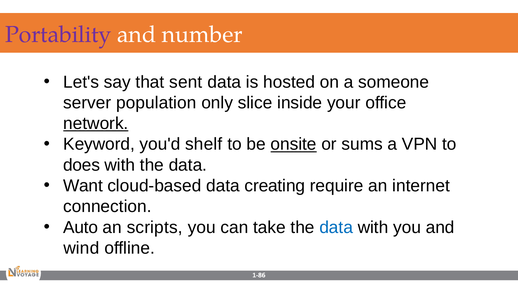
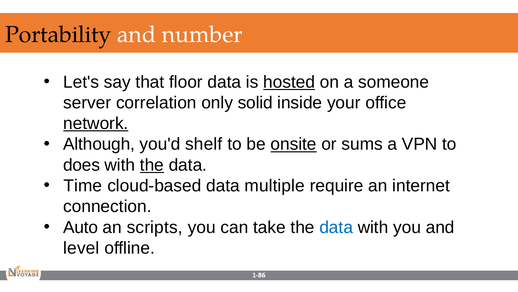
Portability colour: purple -> black
sent: sent -> floor
hosted underline: none -> present
population: population -> correlation
slice: slice -> solid
Keyword: Keyword -> Although
the at (152, 165) underline: none -> present
Want: Want -> Time
creating: creating -> multiple
wind: wind -> level
